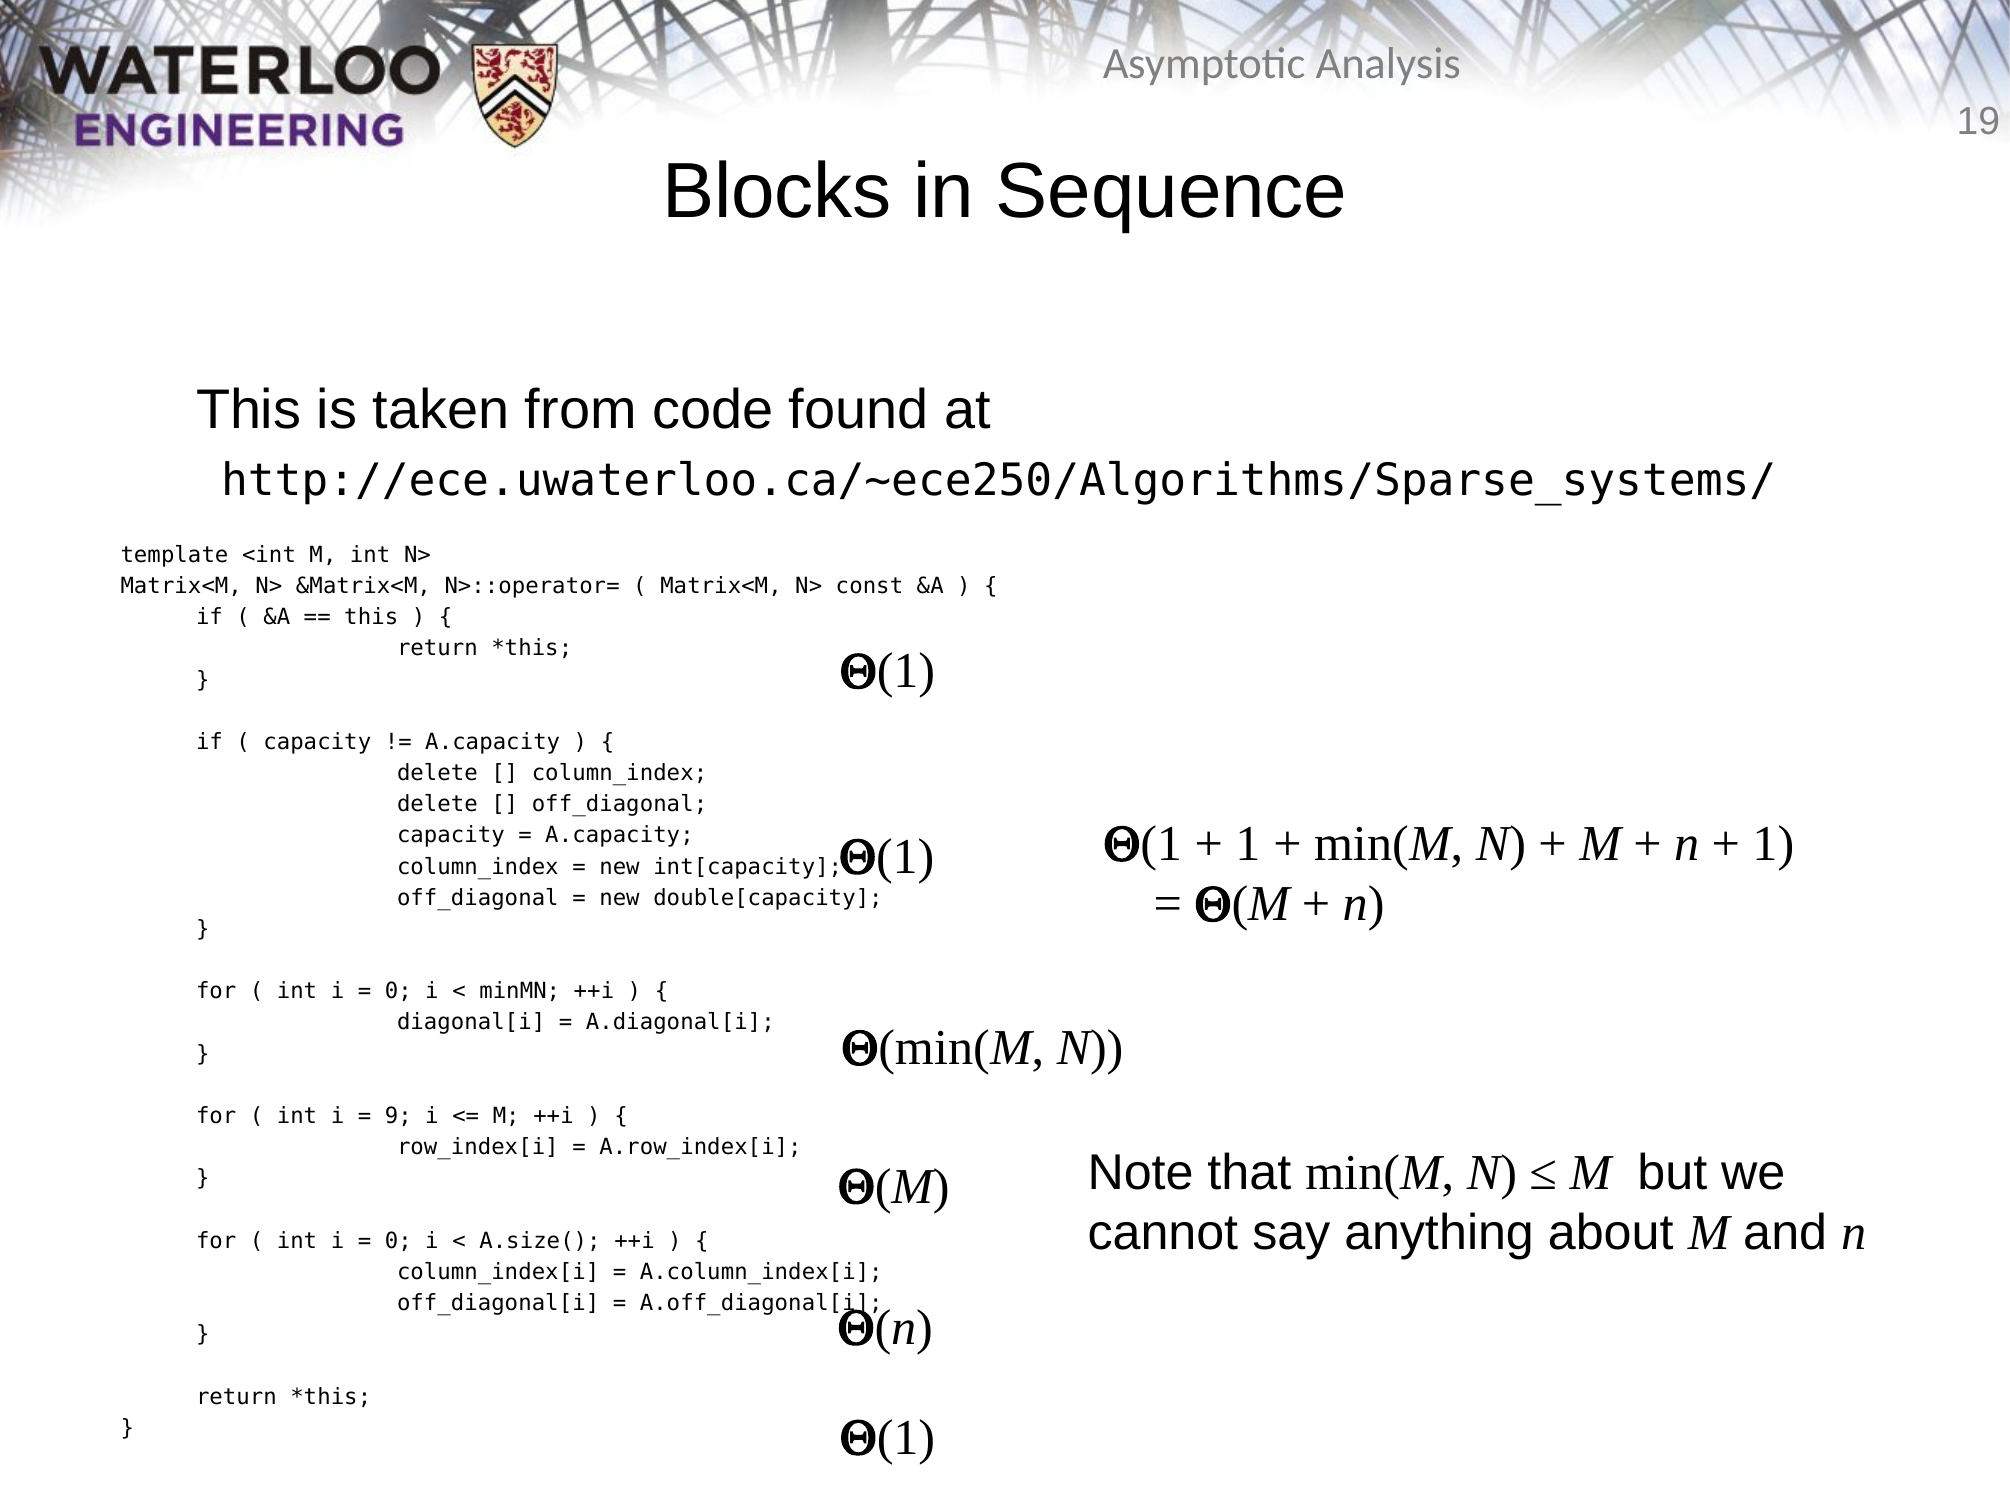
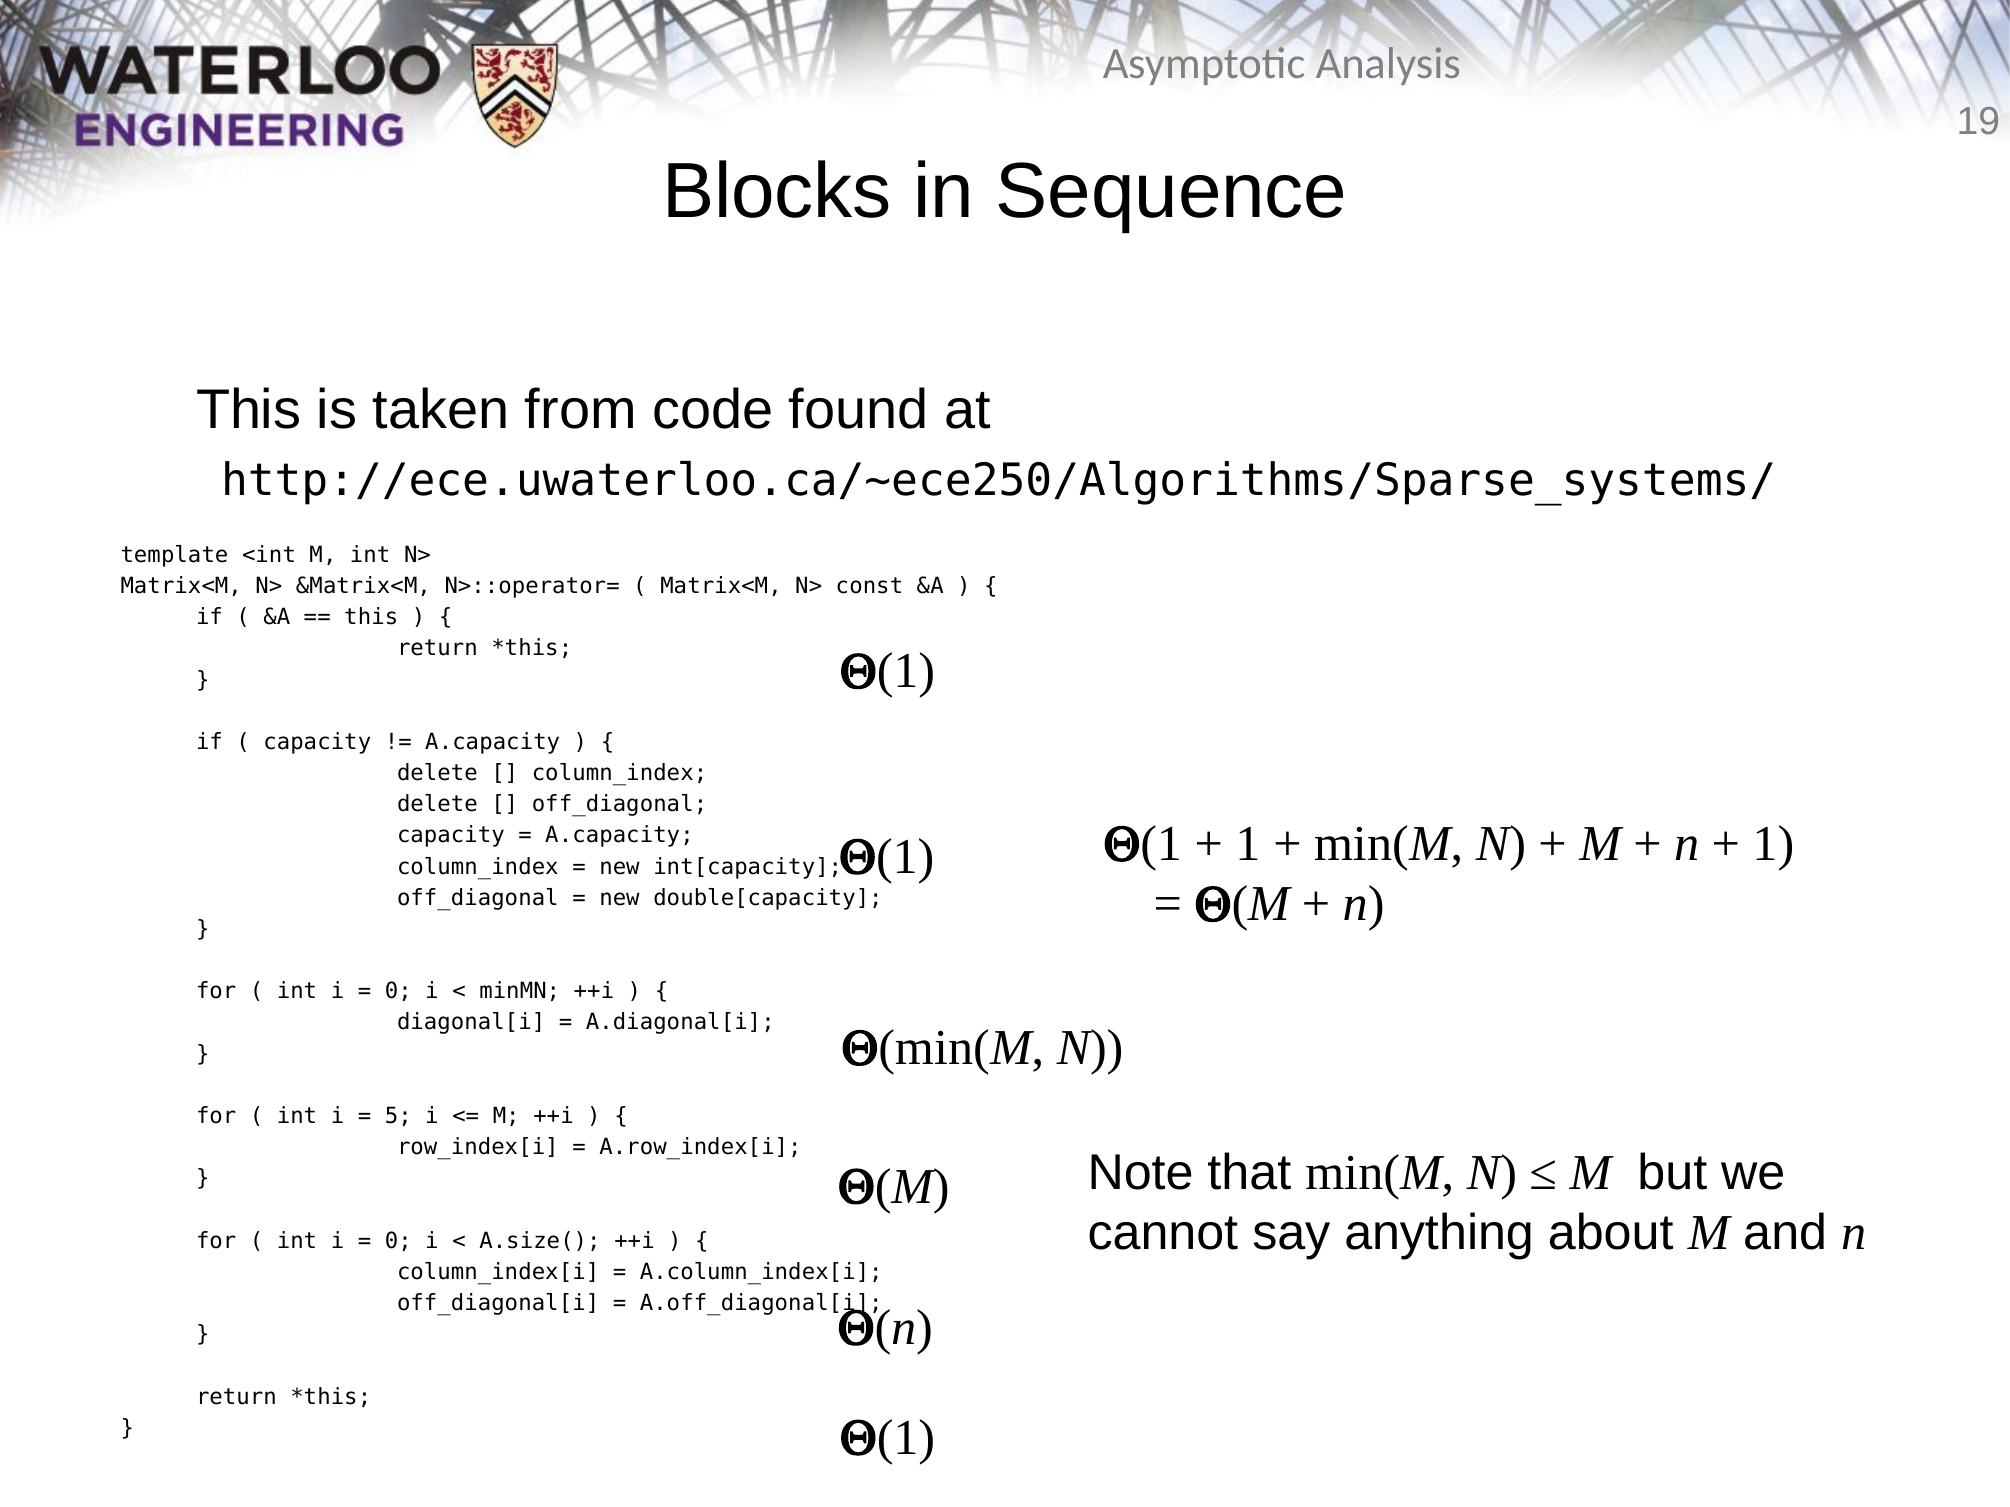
9: 9 -> 5
